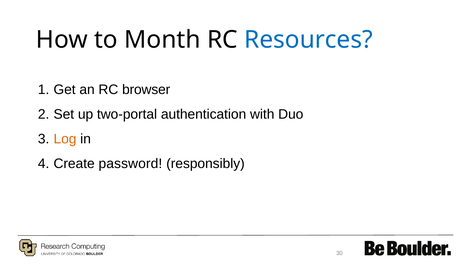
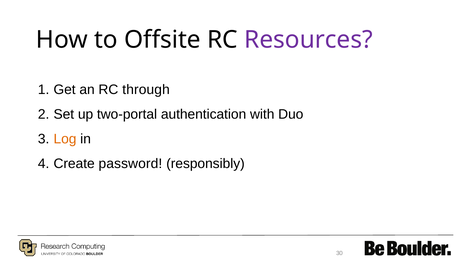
Month: Month -> Offsite
Resources colour: blue -> purple
browser: browser -> through
